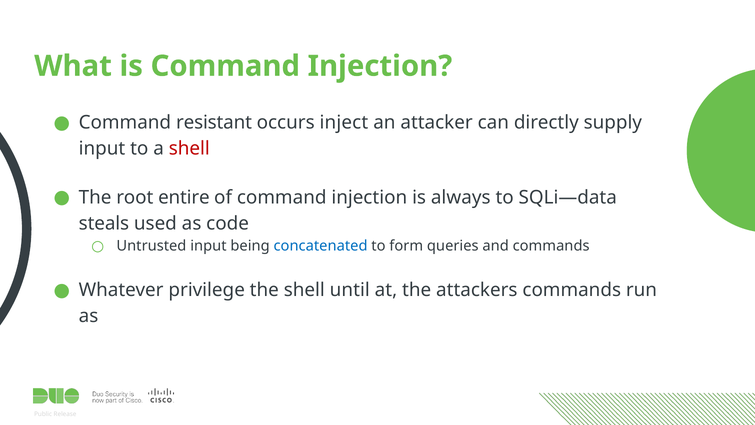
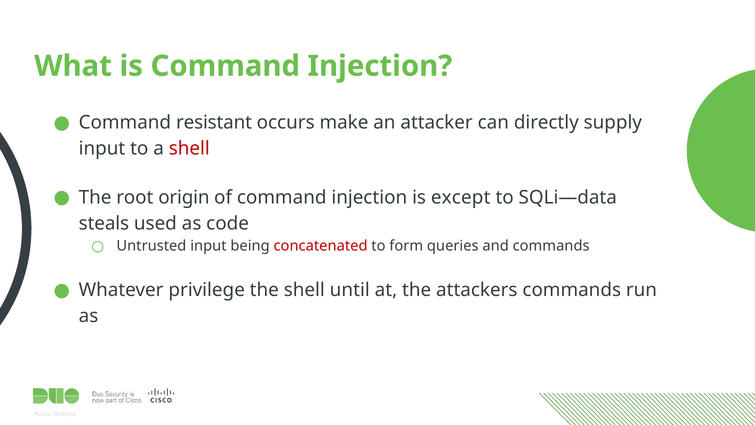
inject: inject -> make
entire: entire -> origin
always: always -> except
concatenated colour: blue -> red
